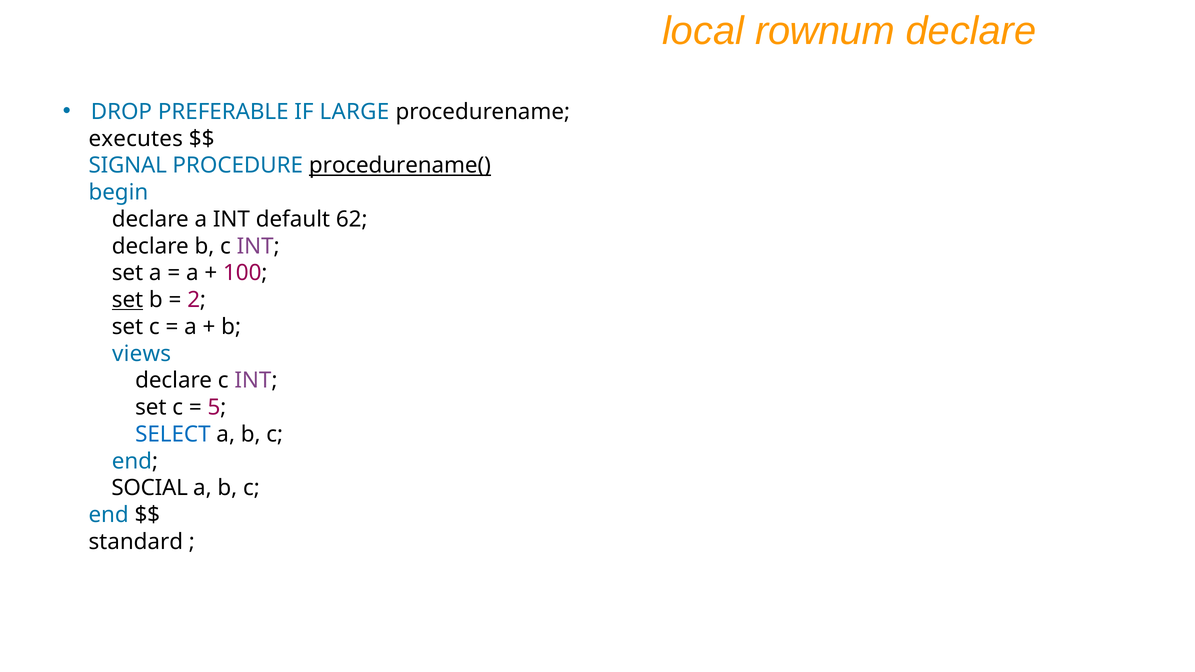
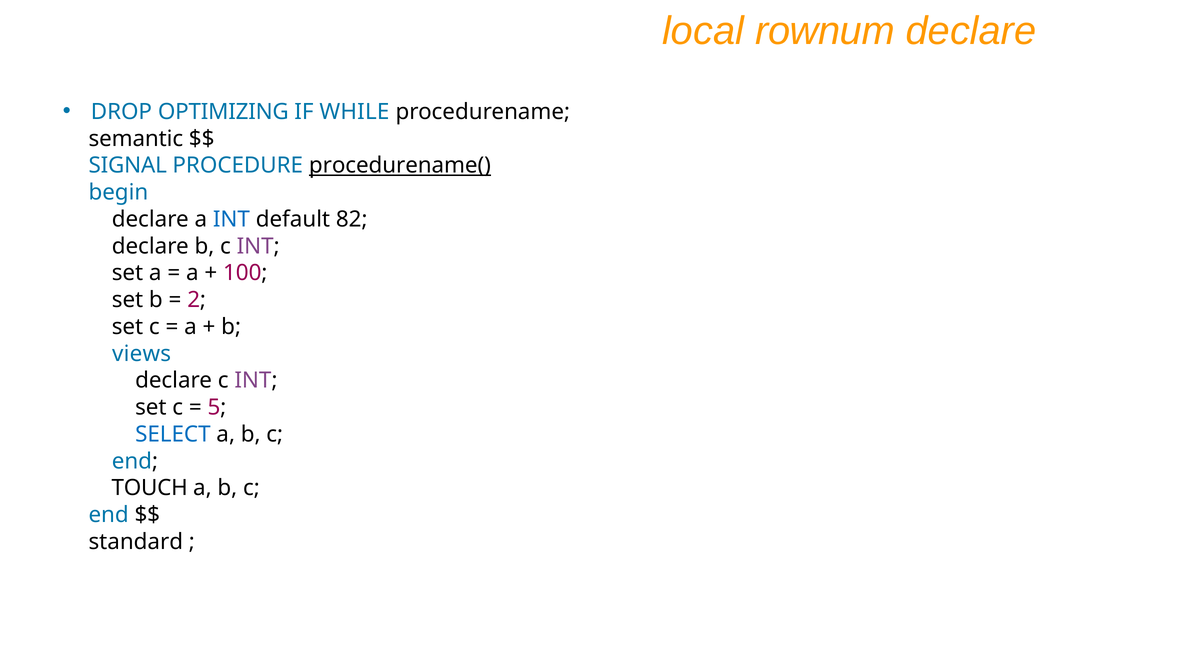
PREFERABLE: PREFERABLE -> OPTIMIZING
LARGE: LARGE -> WHILE
executes: executes -> semantic
INT at (231, 219) colour: black -> blue
62: 62 -> 82
set at (128, 300) underline: present -> none
SOCIAL: SOCIAL -> TOUCH
